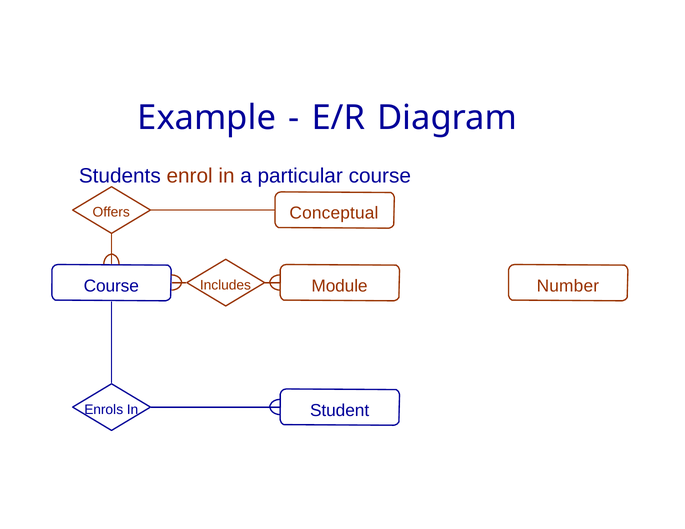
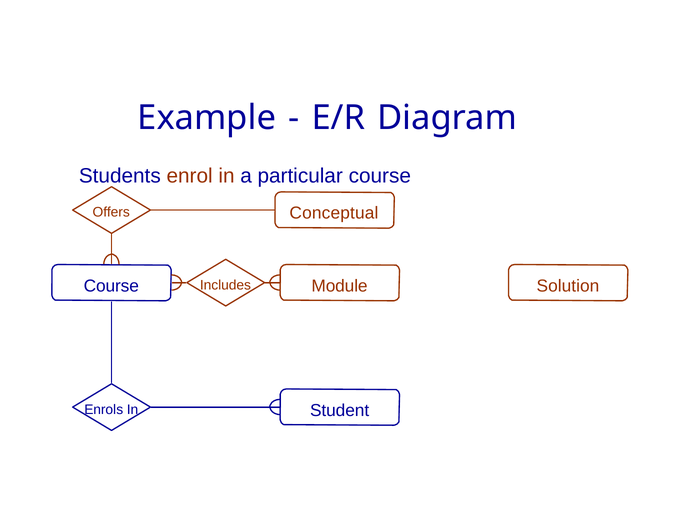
Number: Number -> Solution
